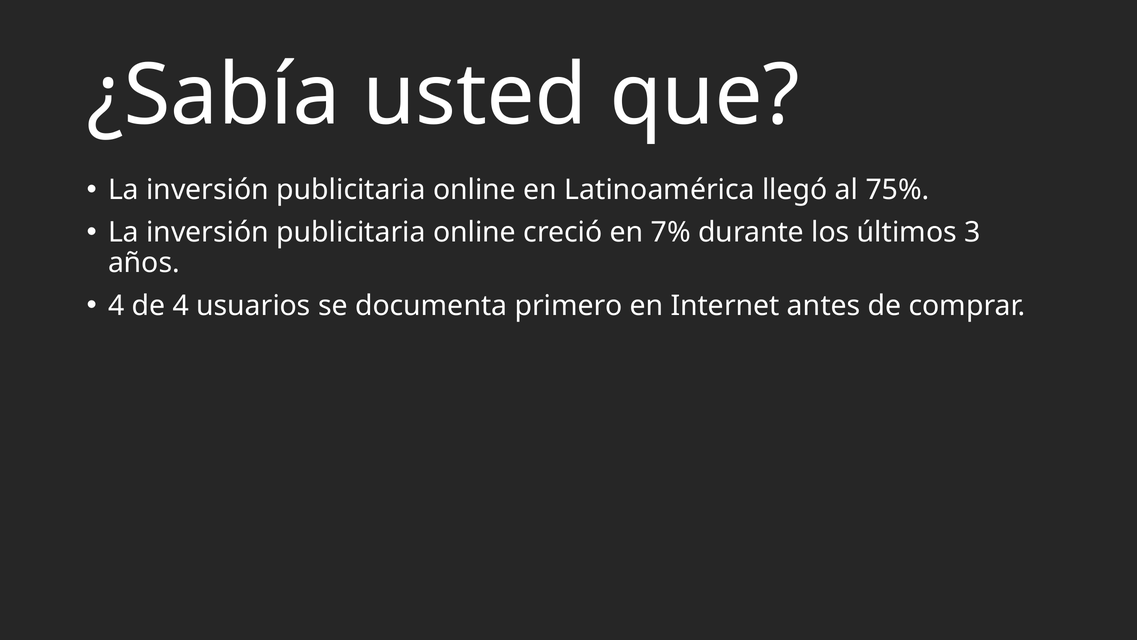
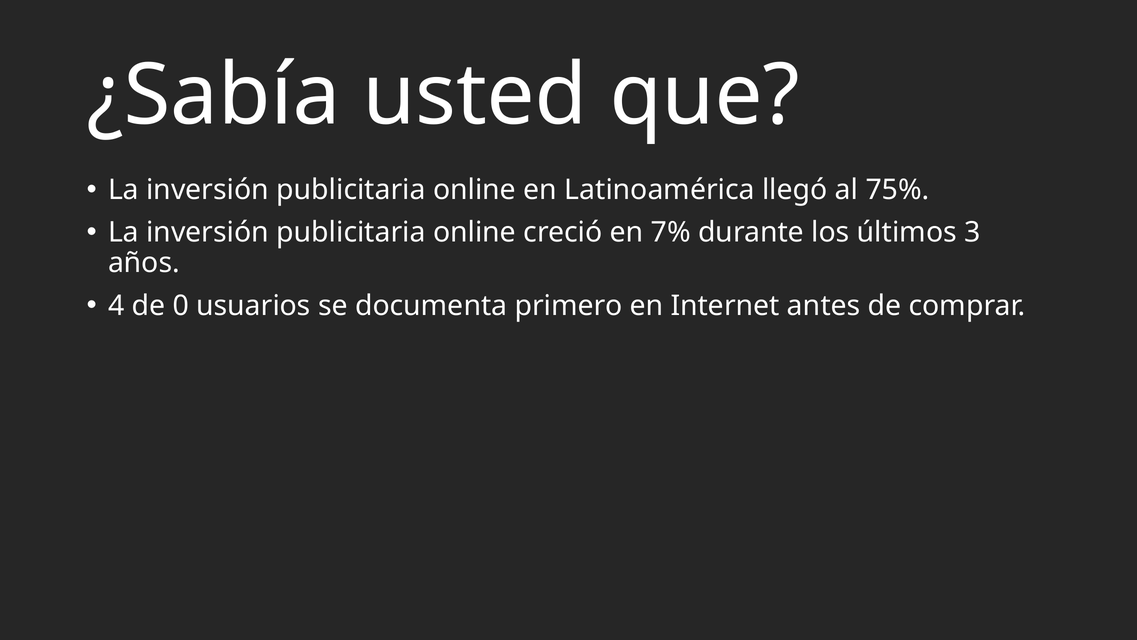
de 4: 4 -> 0
